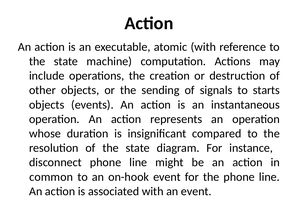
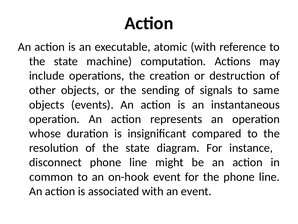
starts: starts -> same
